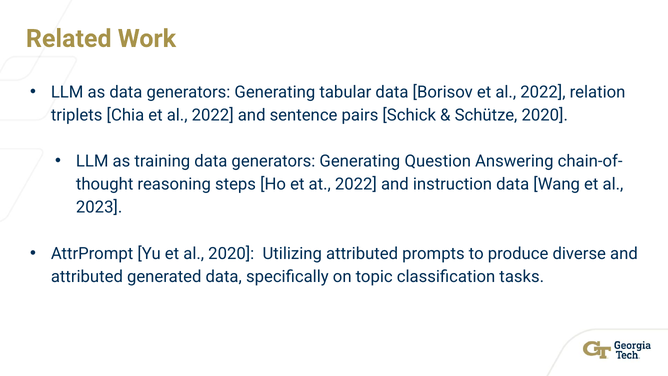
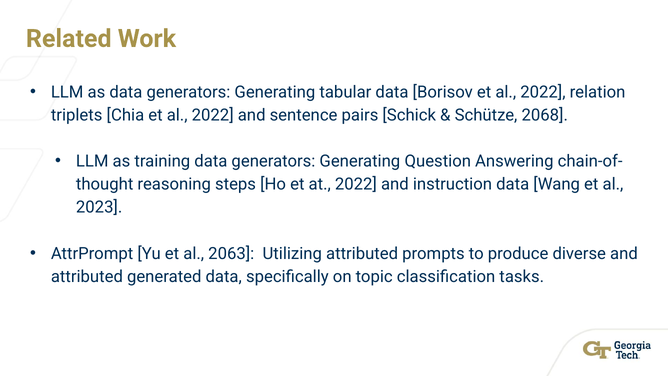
Schütze 2020: 2020 -> 2068
al 2020: 2020 -> 2063
